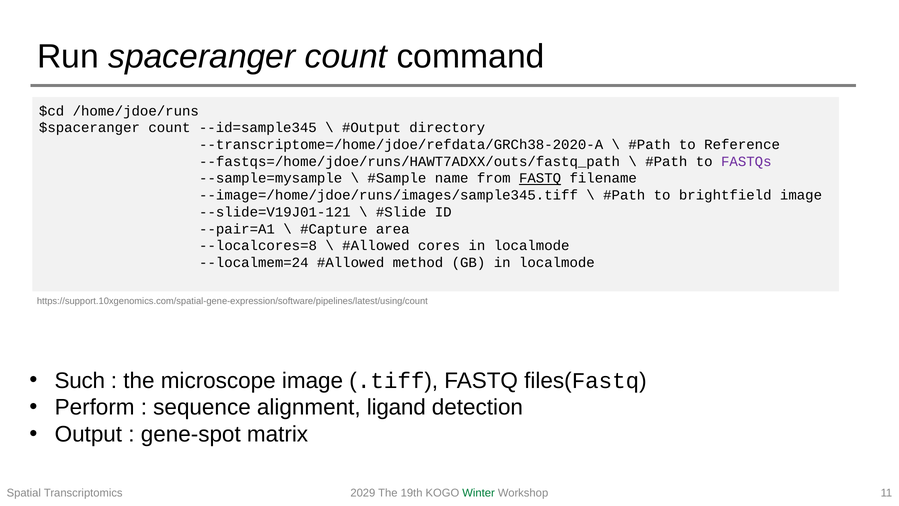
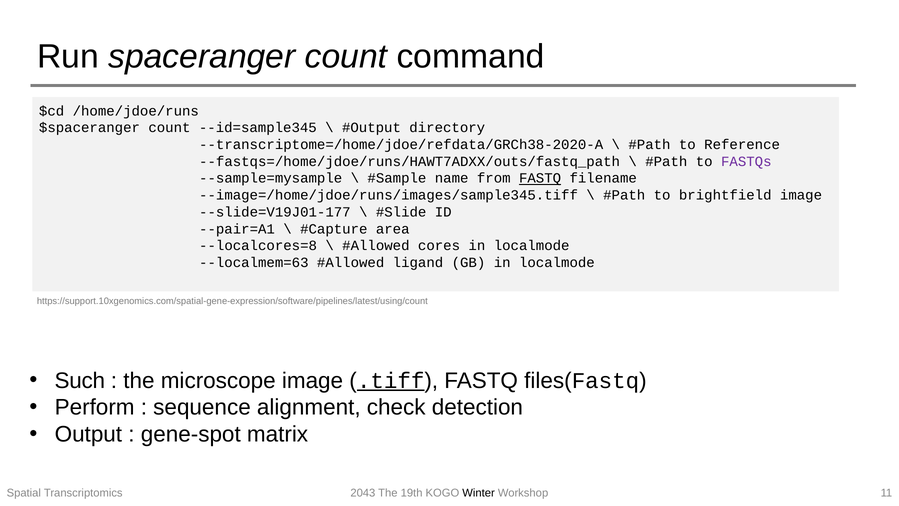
--slide=V19J01-121: --slide=V19J01-121 -> --slide=V19J01-177
--localmem=24: --localmem=24 -> --localmem=63
method: method -> ligand
.tiff underline: none -> present
ligand: ligand -> check
2029: 2029 -> 2043
Winter colour: green -> black
